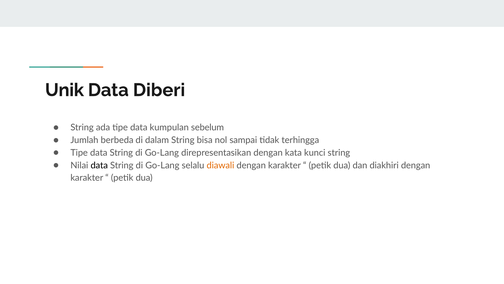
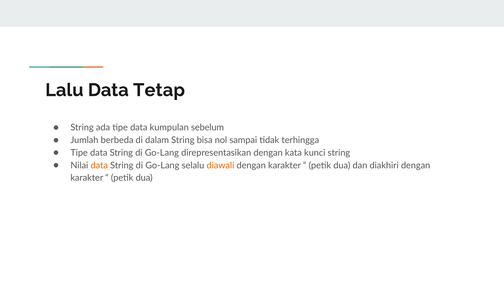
Unik: Unik -> Lalu
Diberi: Diberi -> Tetap
data at (99, 165) colour: black -> orange
